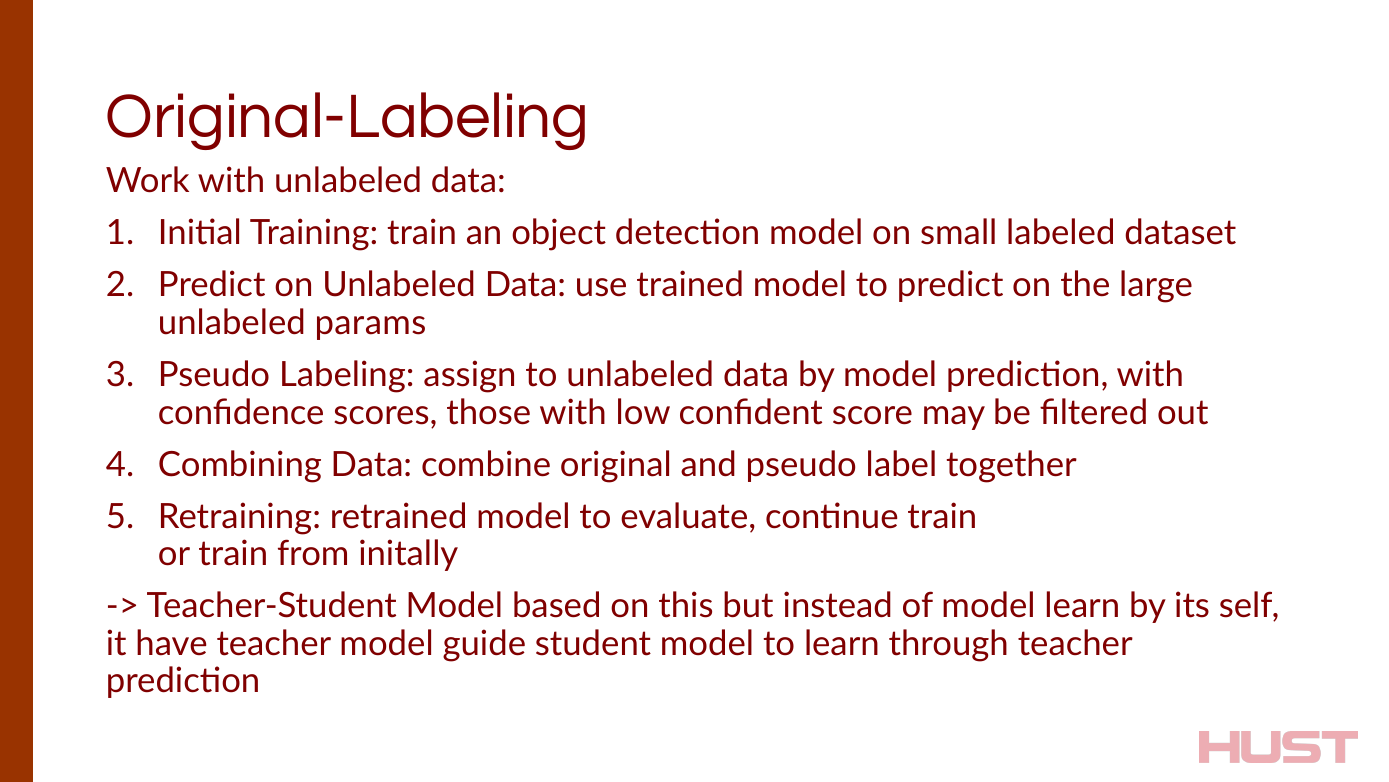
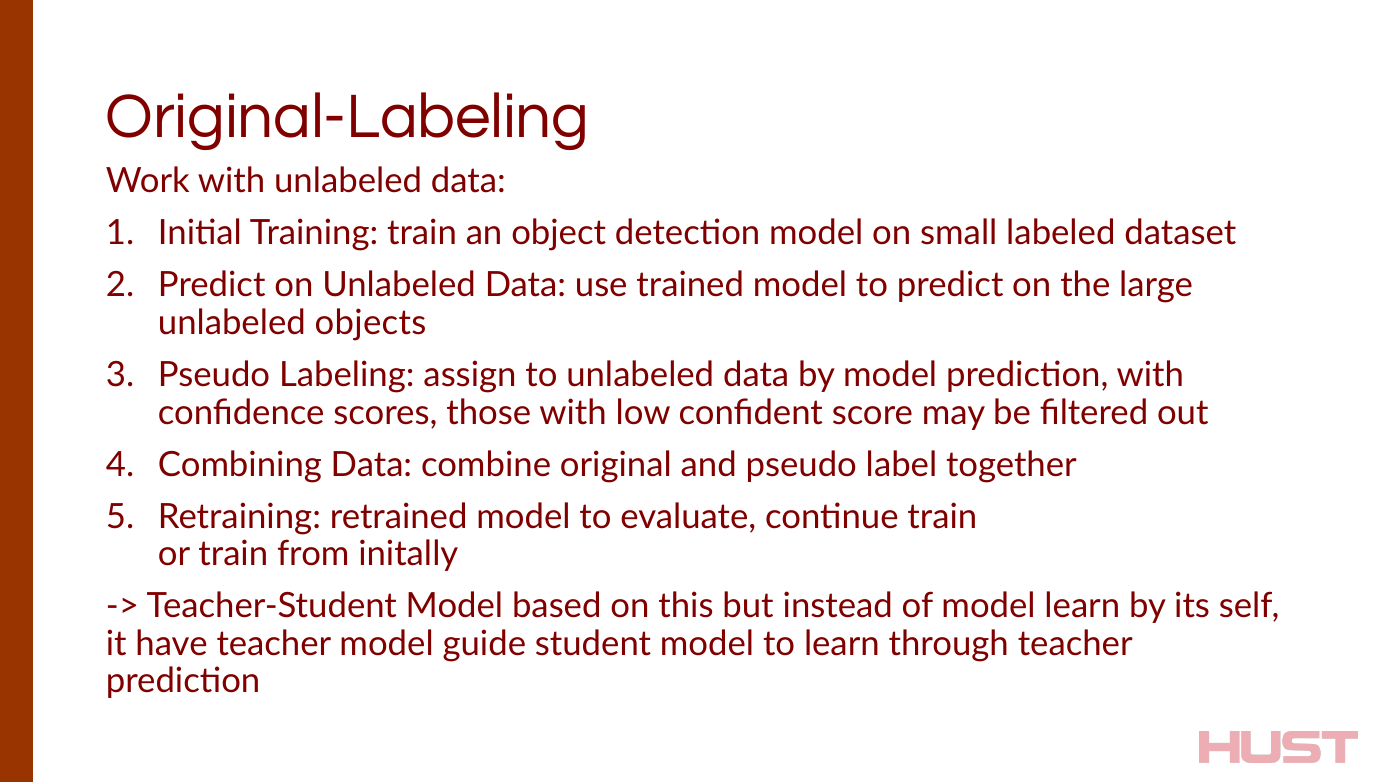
params: params -> objects
